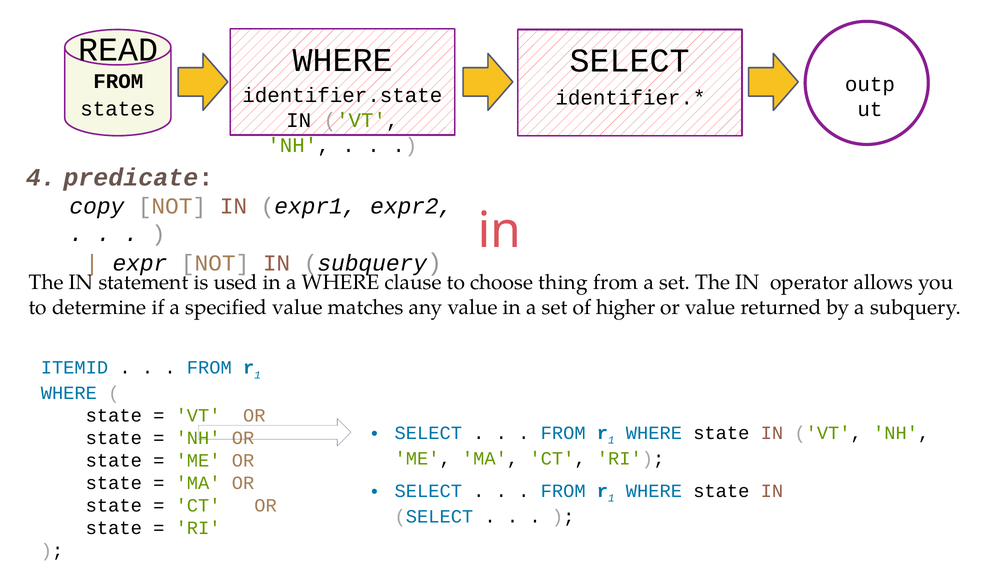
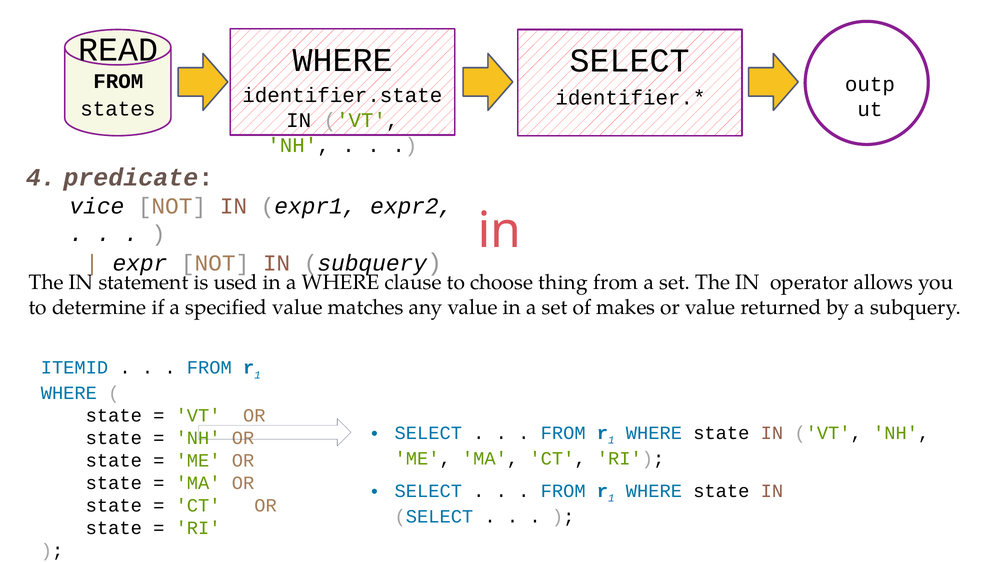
copy: copy -> vice
higher: higher -> makes
